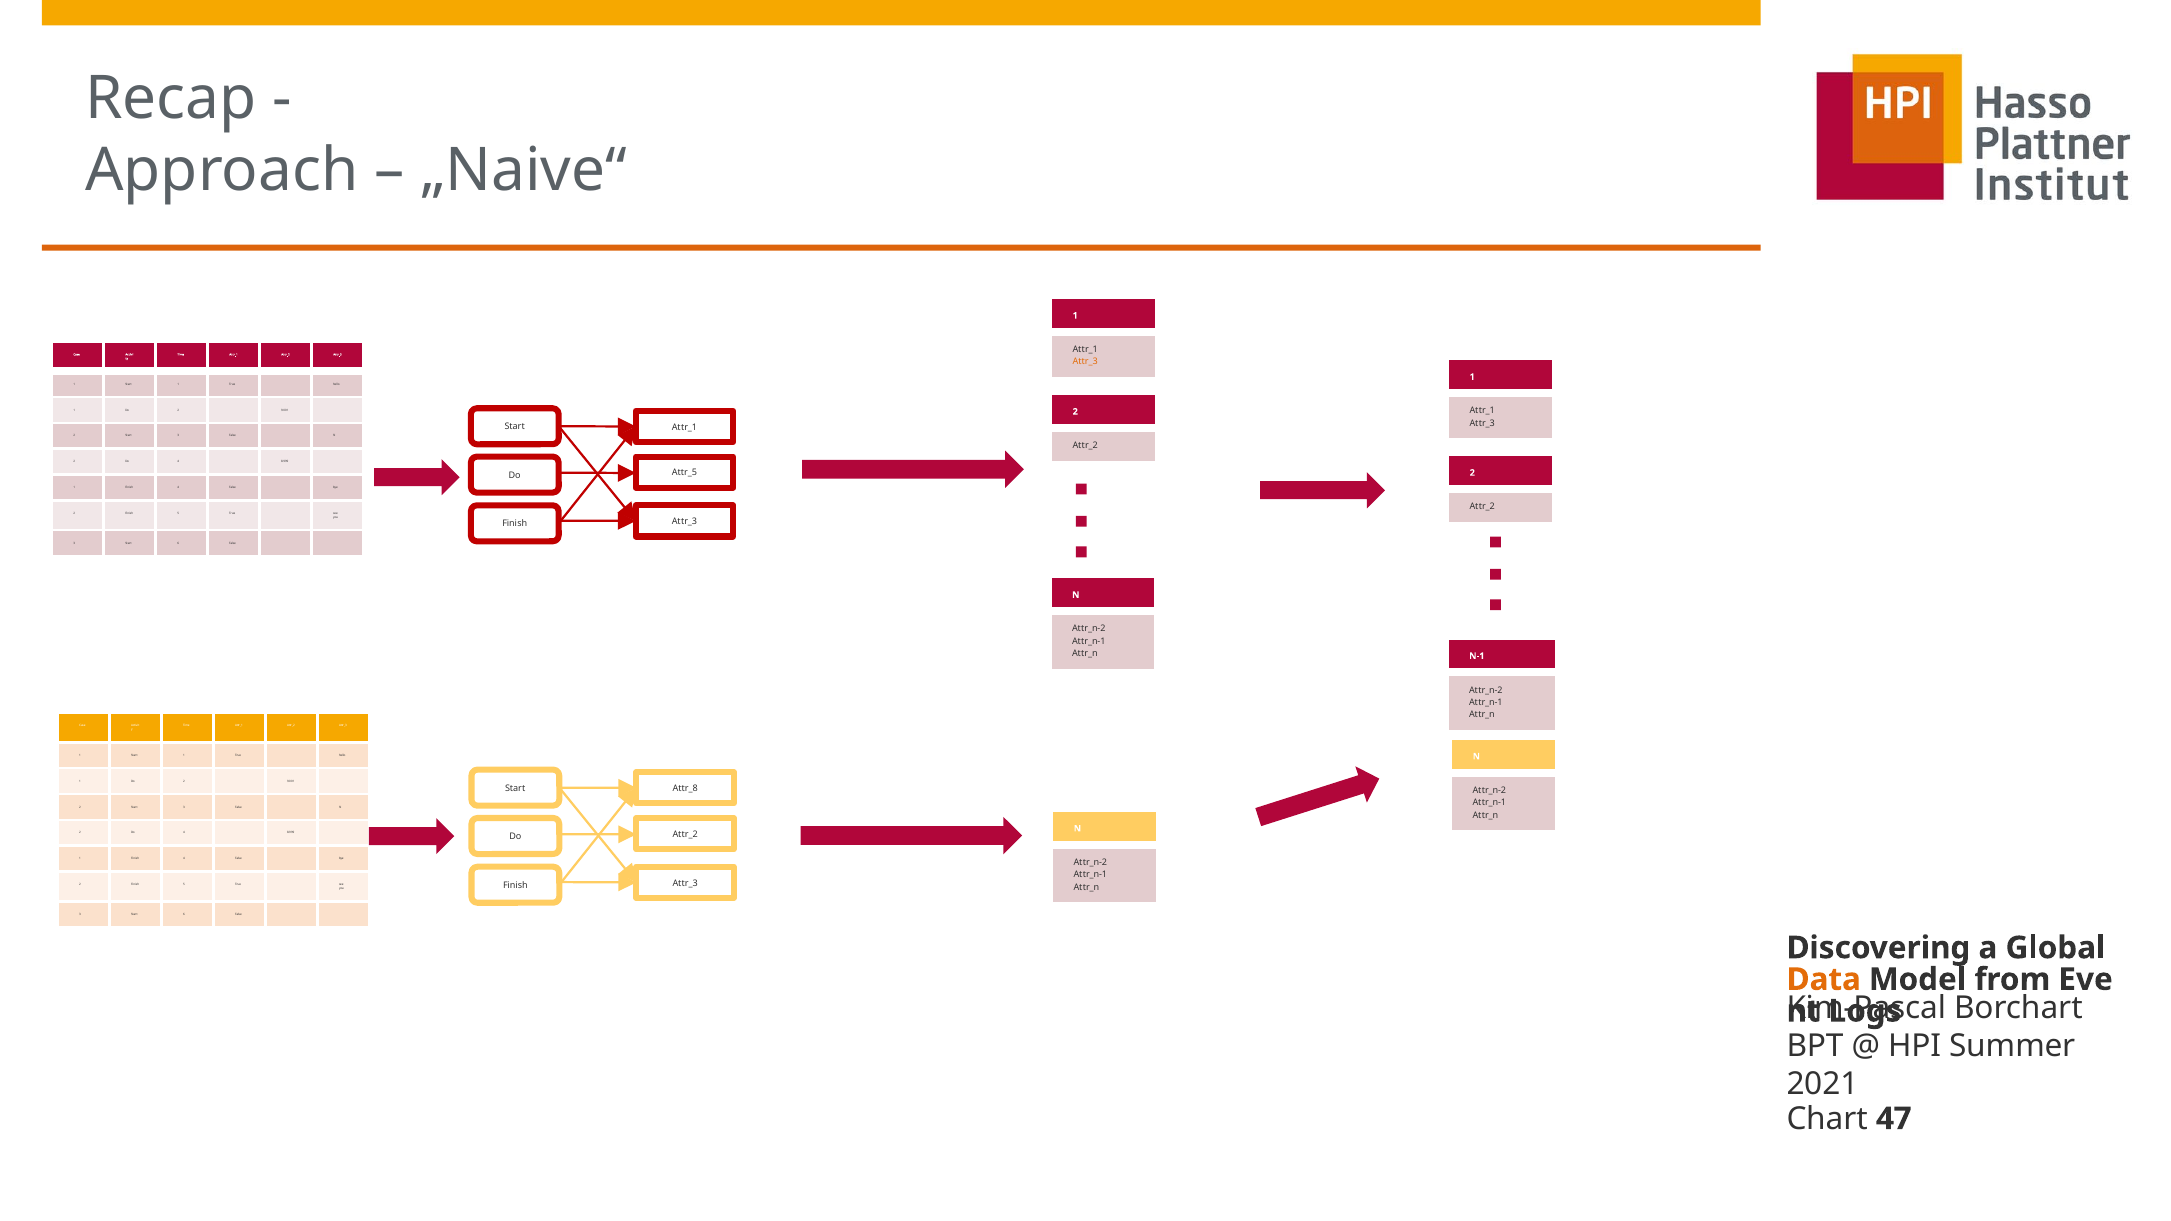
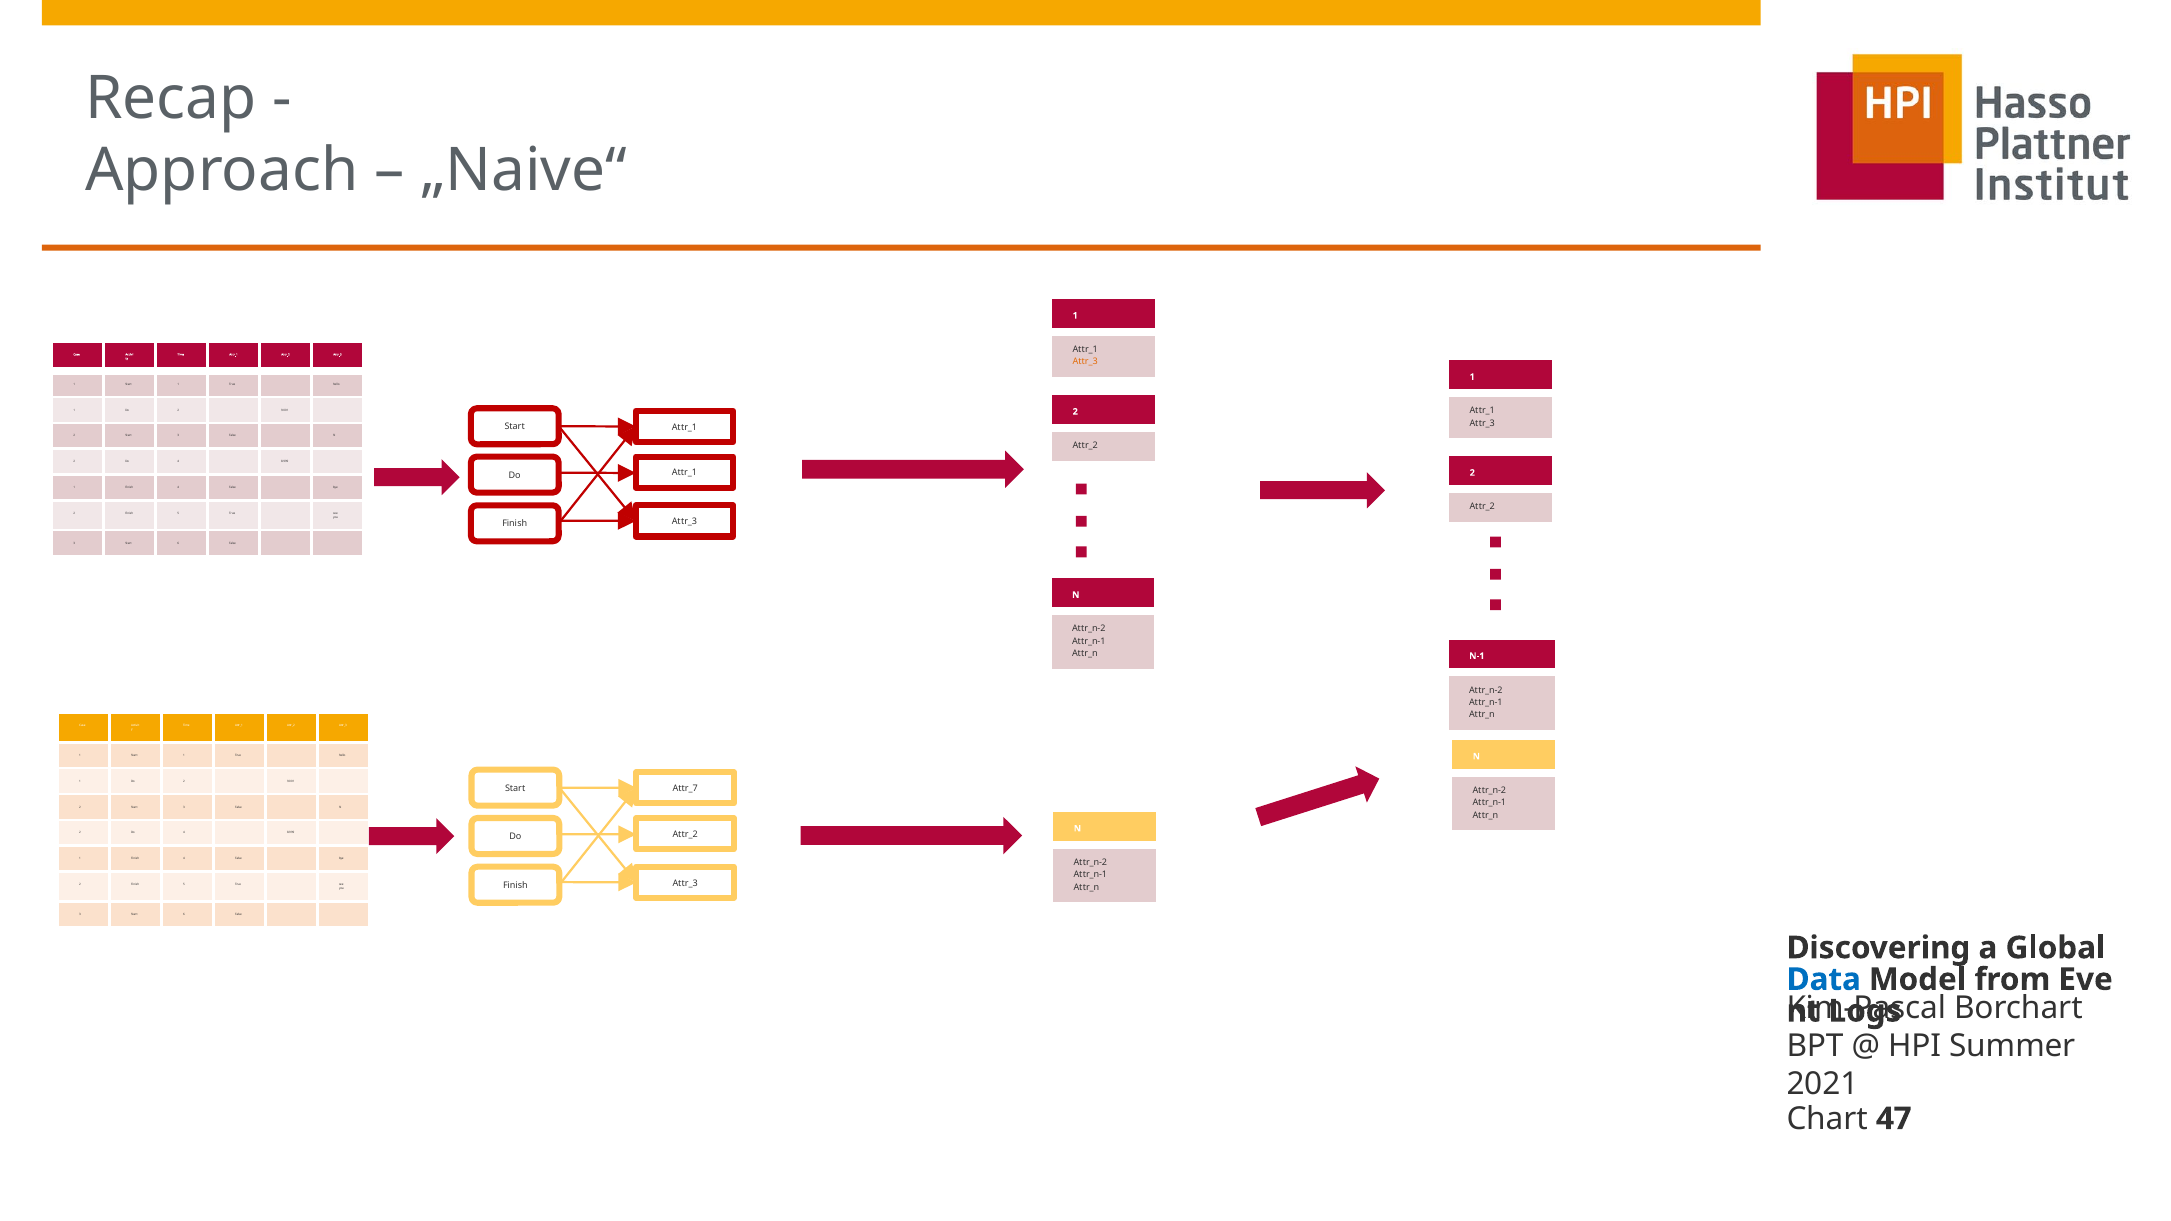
Attr_5 at (685, 473): Attr_5 -> Attr_1
Attr_8: Attr_8 -> Attr_7
Data colour: orange -> blue
